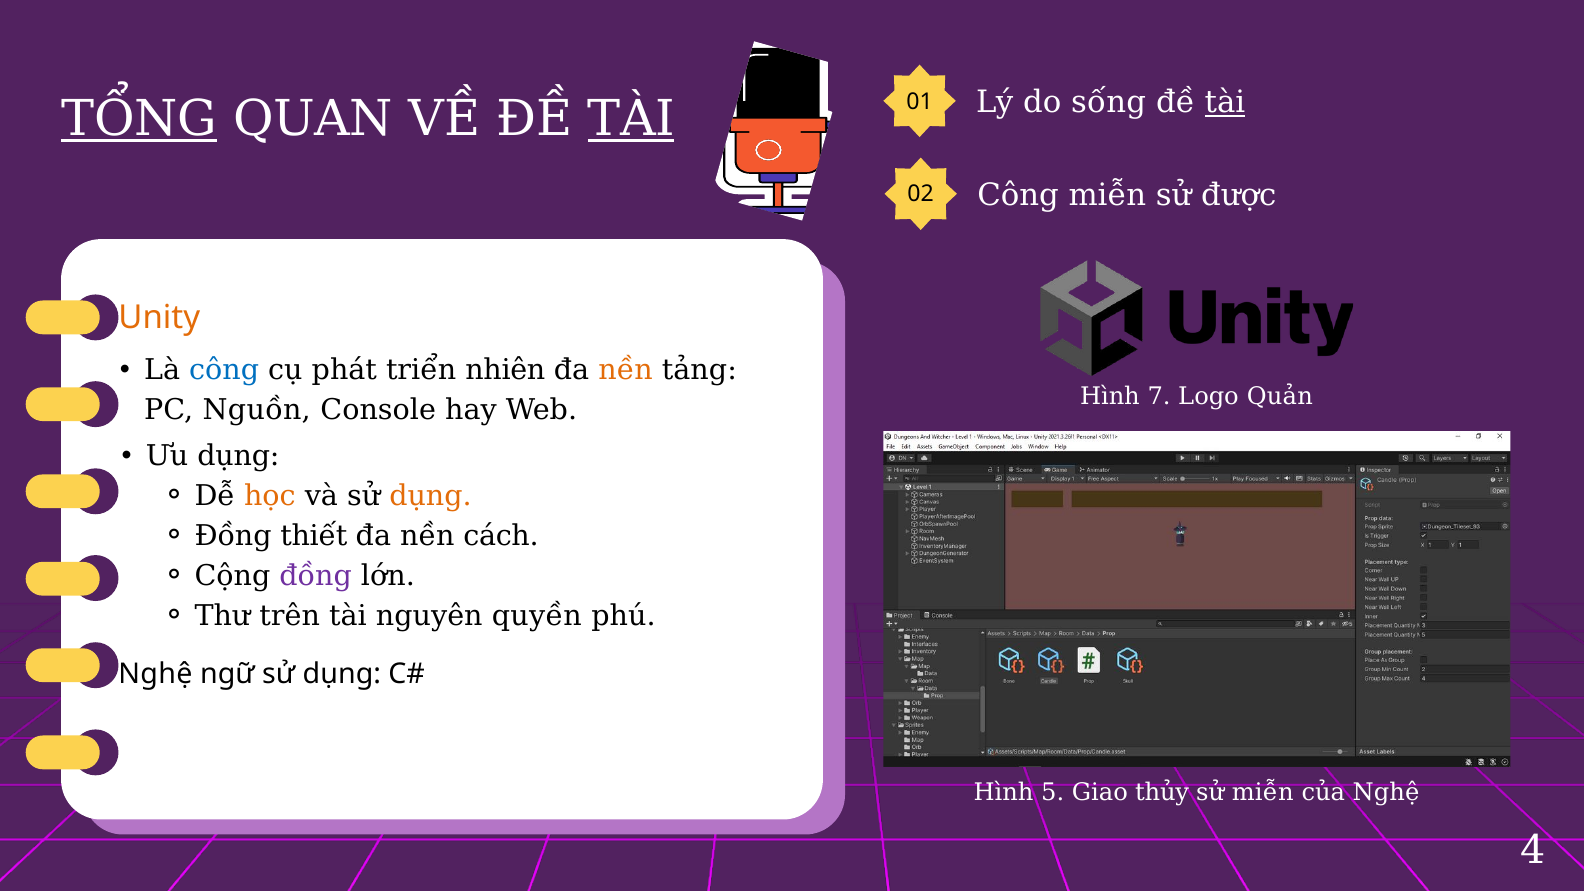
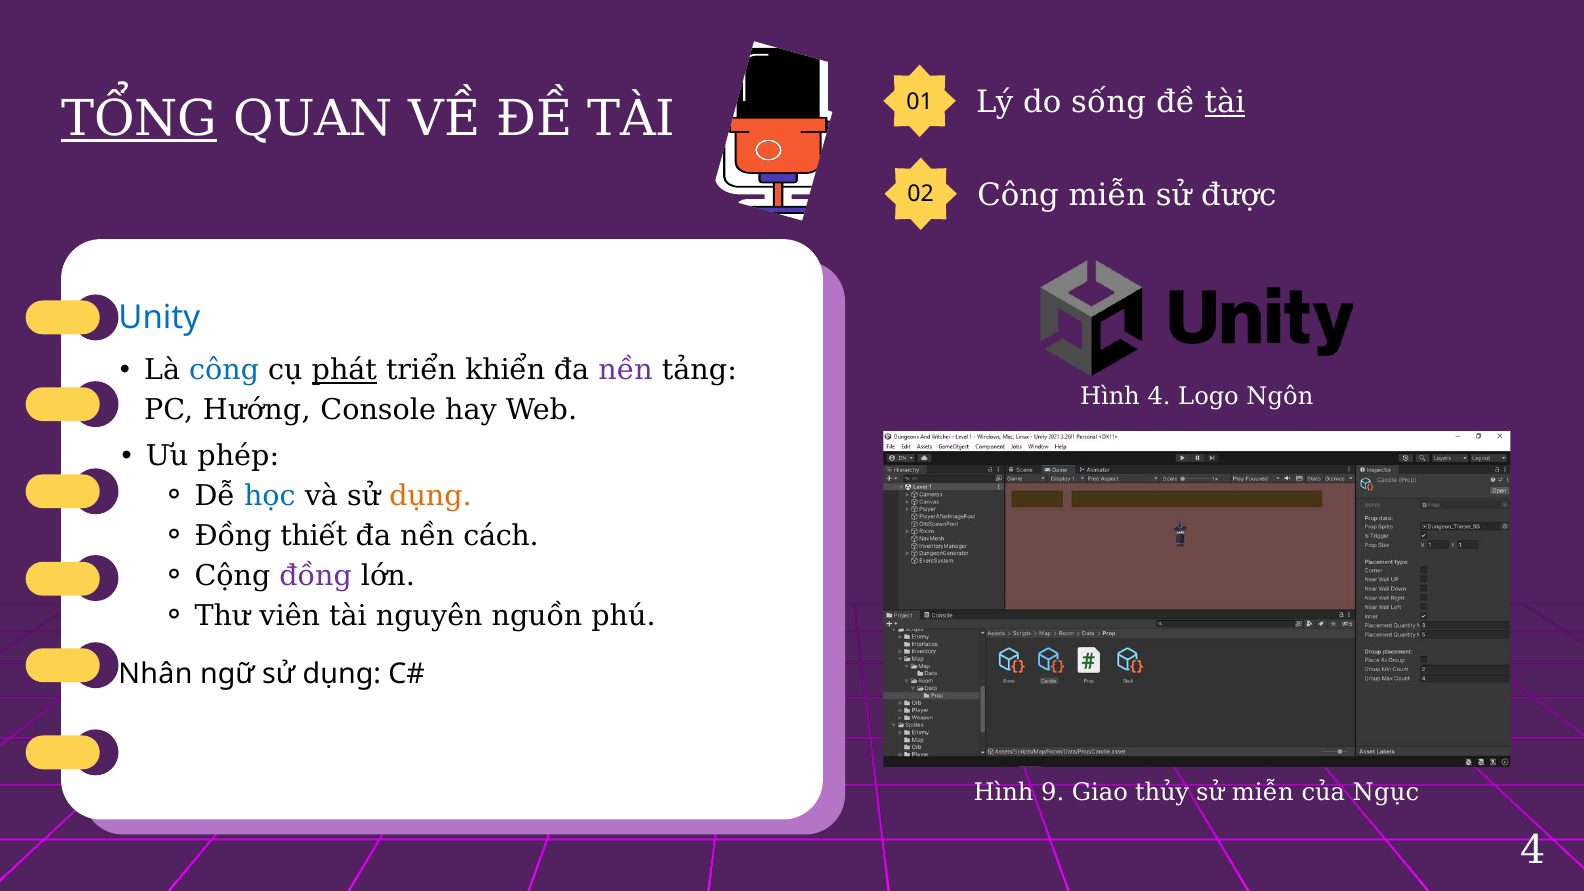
TÀI at (631, 119) underline: present -> none
Unity colour: orange -> blue
phát underline: none -> present
nhiên: nhiên -> khiển
nền at (626, 370) colour: orange -> purple
Hình 7: 7 -> 4
Quản: Quản -> Ngôn
Nguồn: Nguồn -> Hướng
Ưu dụng: dụng -> phép
học colour: orange -> blue
trên: trên -> viên
quyền: quyền -> nguồn
Nghệ at (155, 674): Nghệ -> Nhân
5: 5 -> 9
của Nghệ: Nghệ -> Ngục
